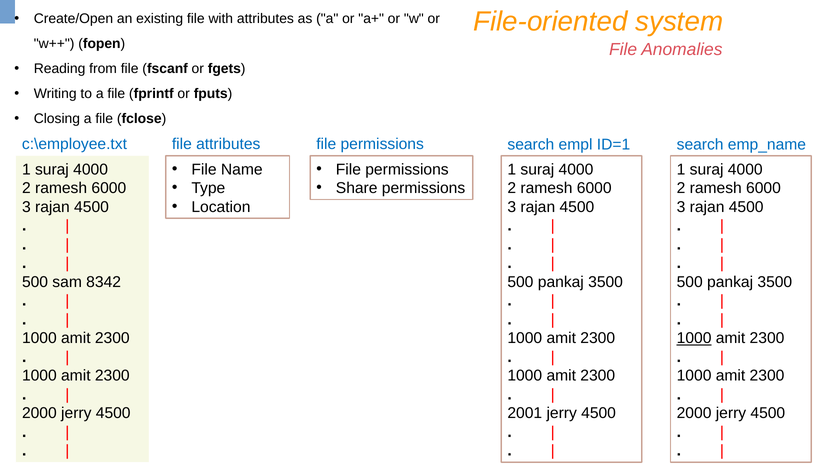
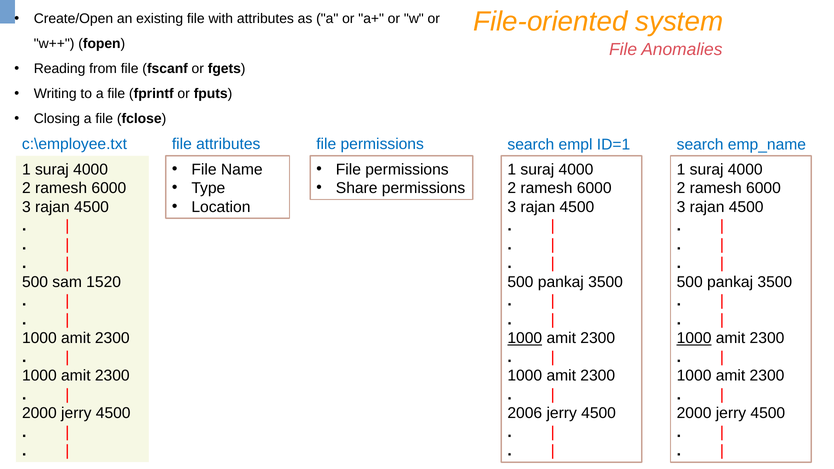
8342: 8342 -> 1520
1000 at (525, 338) underline: none -> present
2001: 2001 -> 2006
